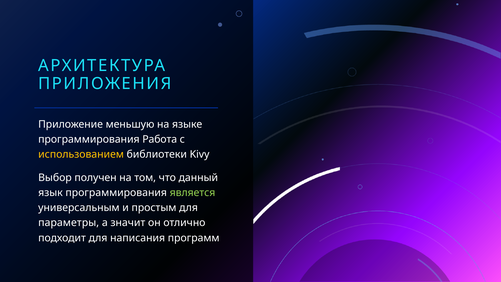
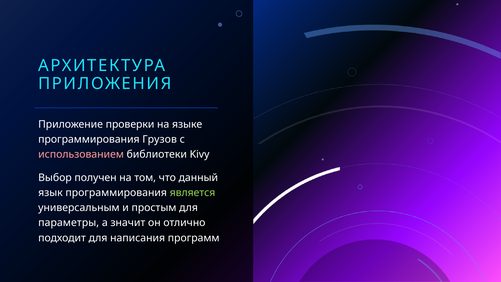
меньшую: меньшую -> проверки
Работа: Работа -> Грузов
использованием colour: yellow -> pink
